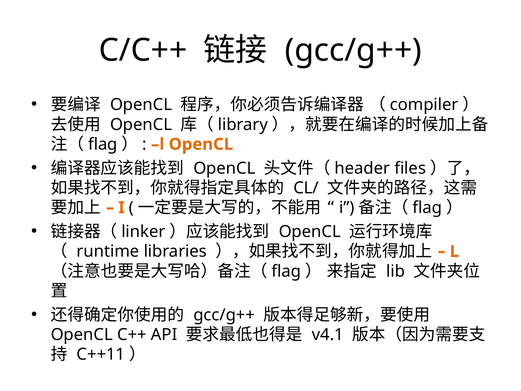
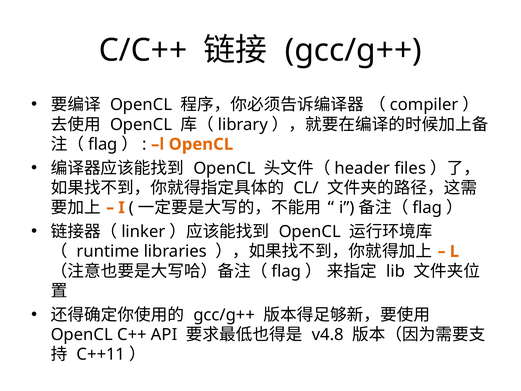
v4.1: v4.1 -> v4.8
